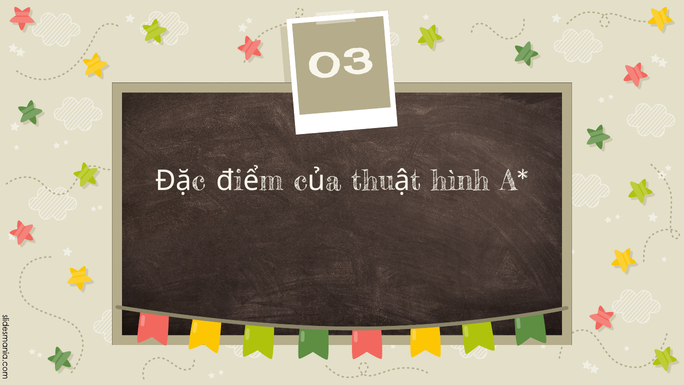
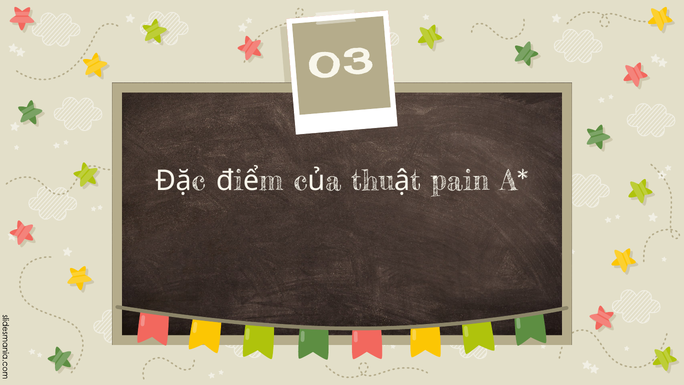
hình: hình -> pain
